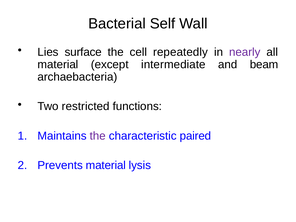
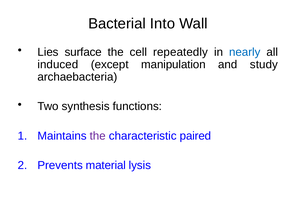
Self: Self -> Into
nearly colour: purple -> blue
material at (58, 64): material -> induced
intermediate: intermediate -> manipulation
beam: beam -> study
restricted: restricted -> synthesis
